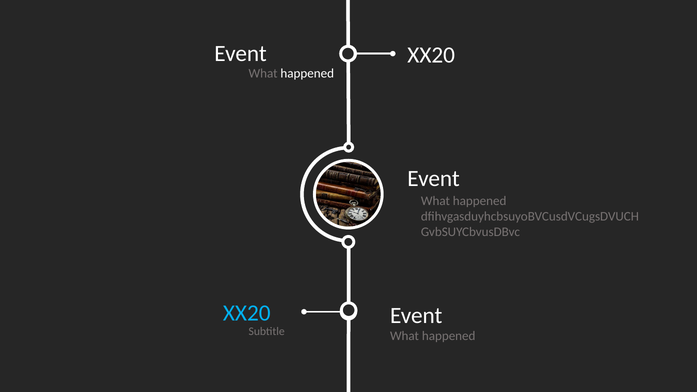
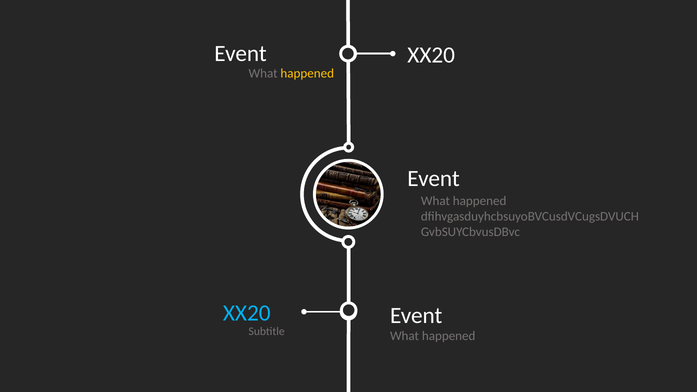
happened at (307, 73) colour: white -> yellow
